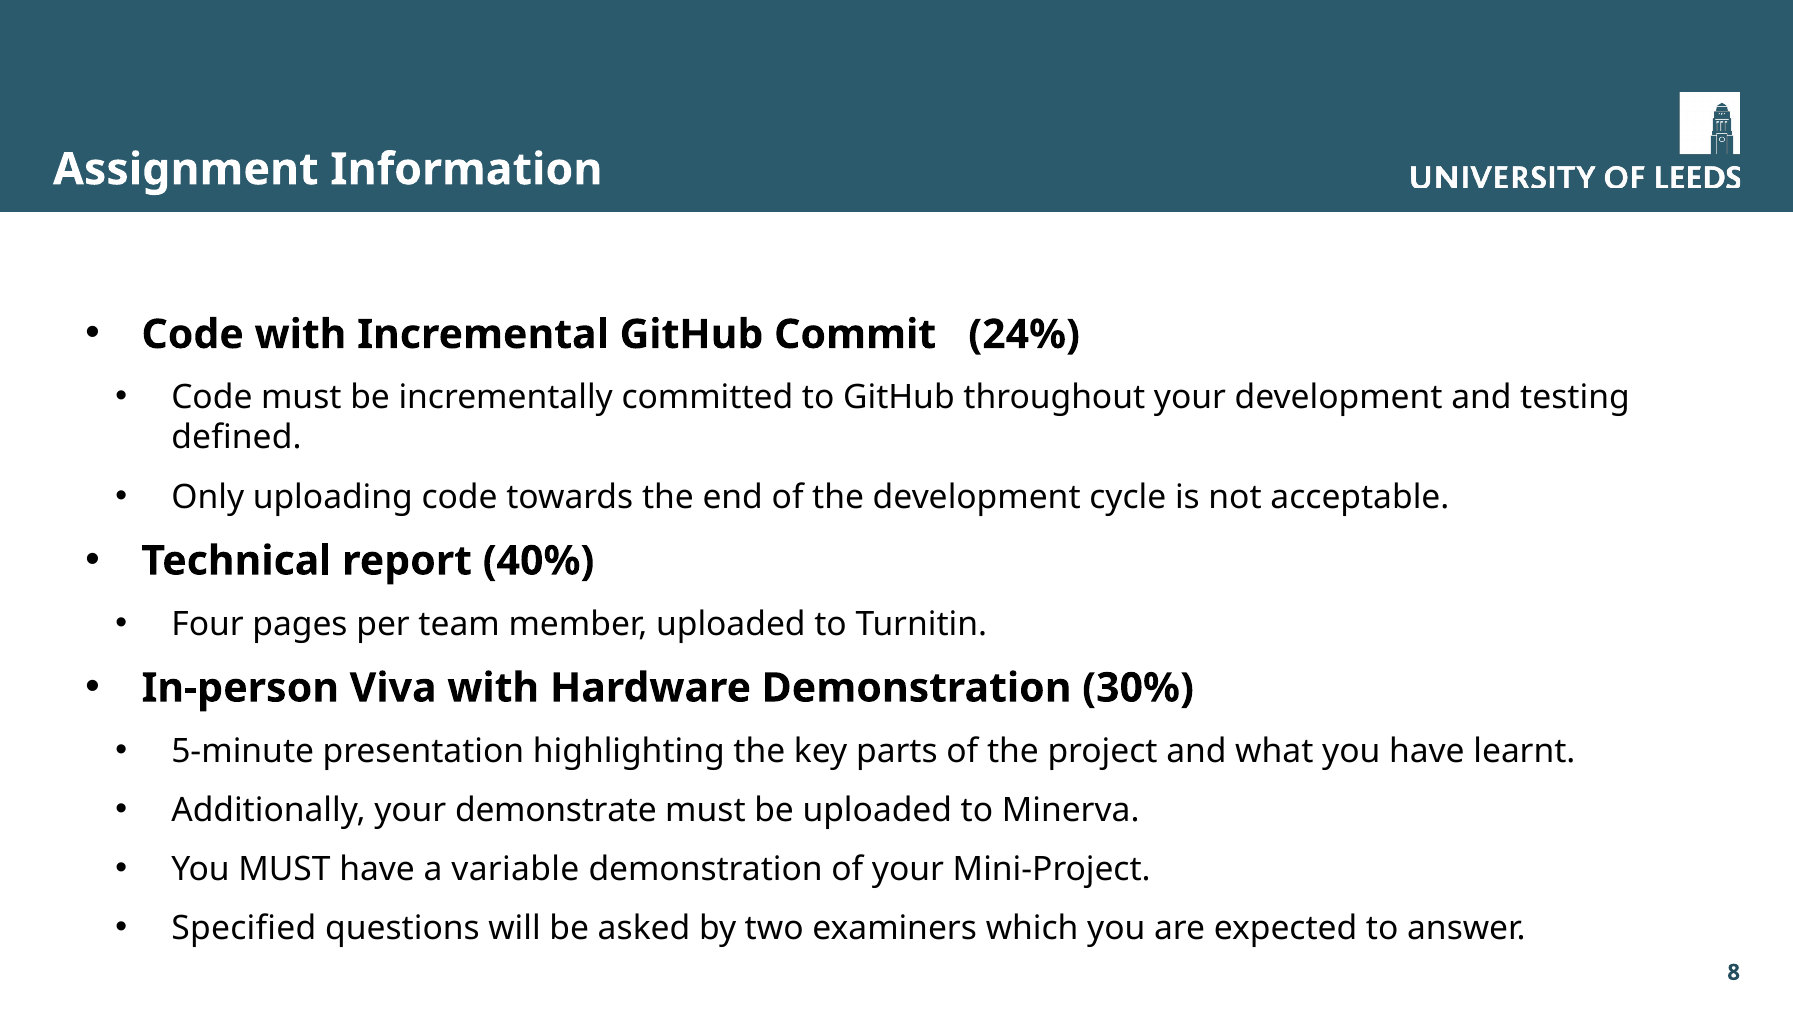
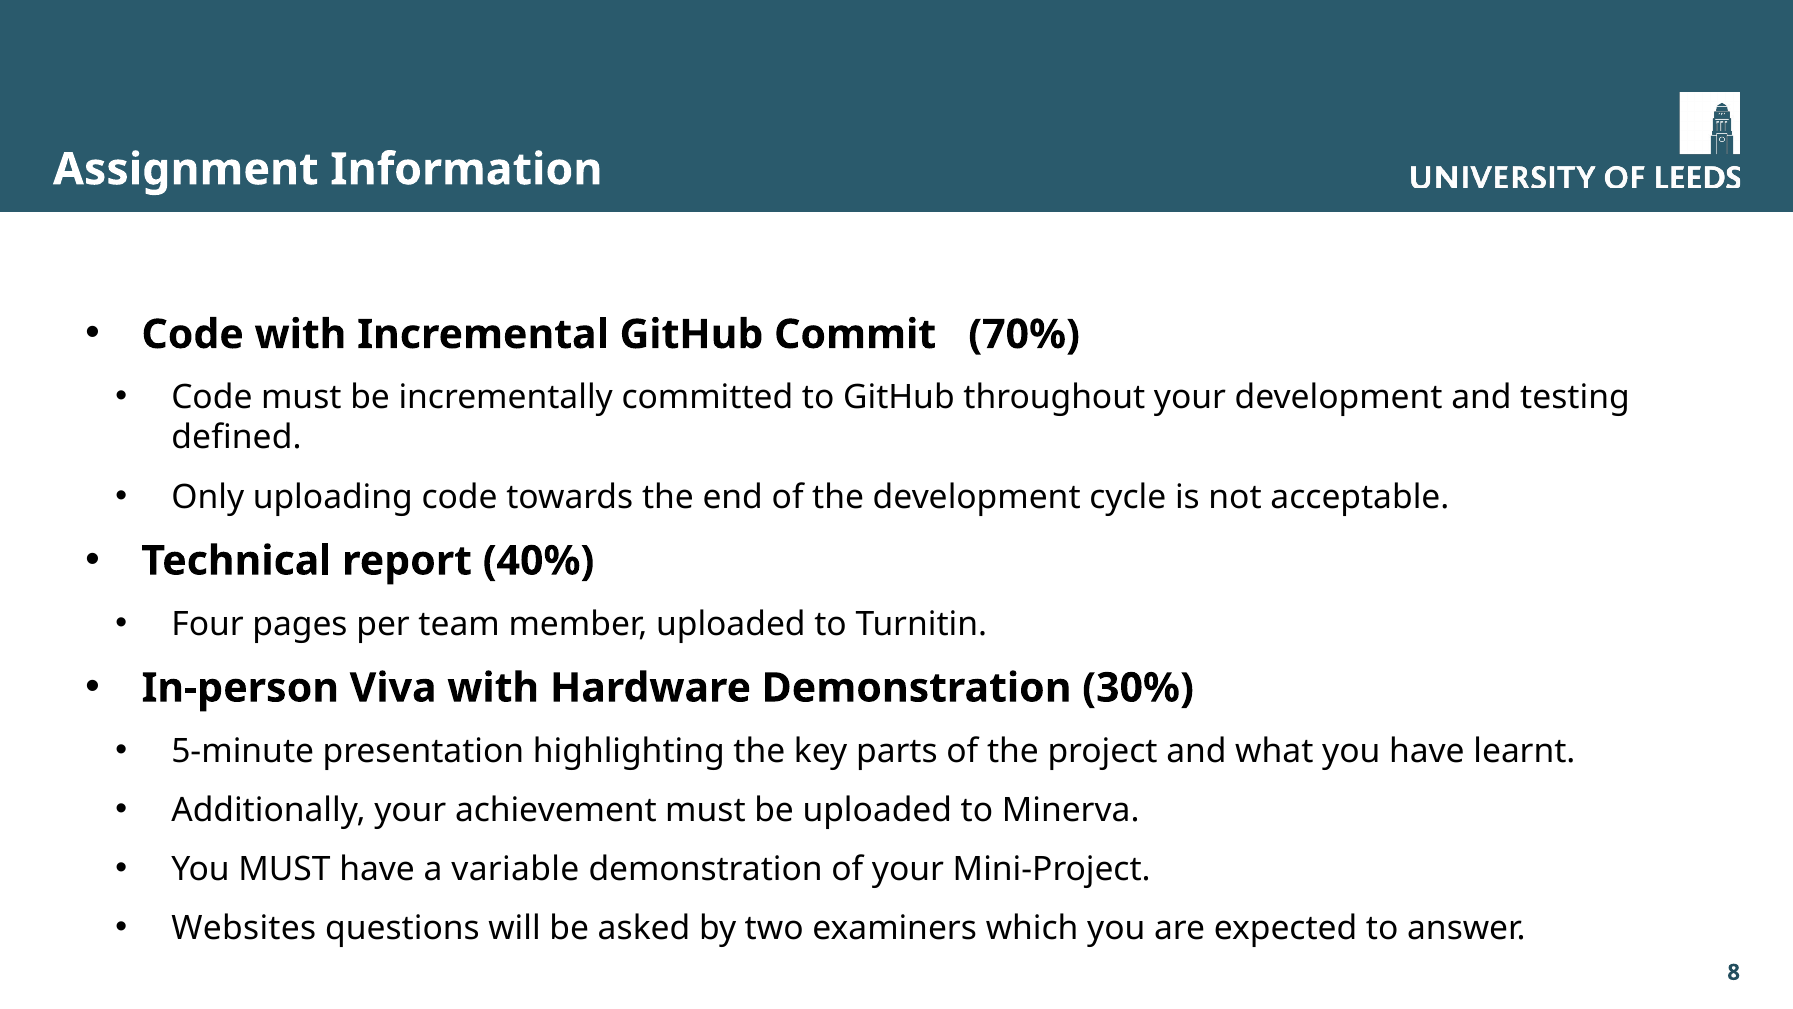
24%: 24% -> 70%
demonstrate: demonstrate -> achievement
Specified: Specified -> Websites
